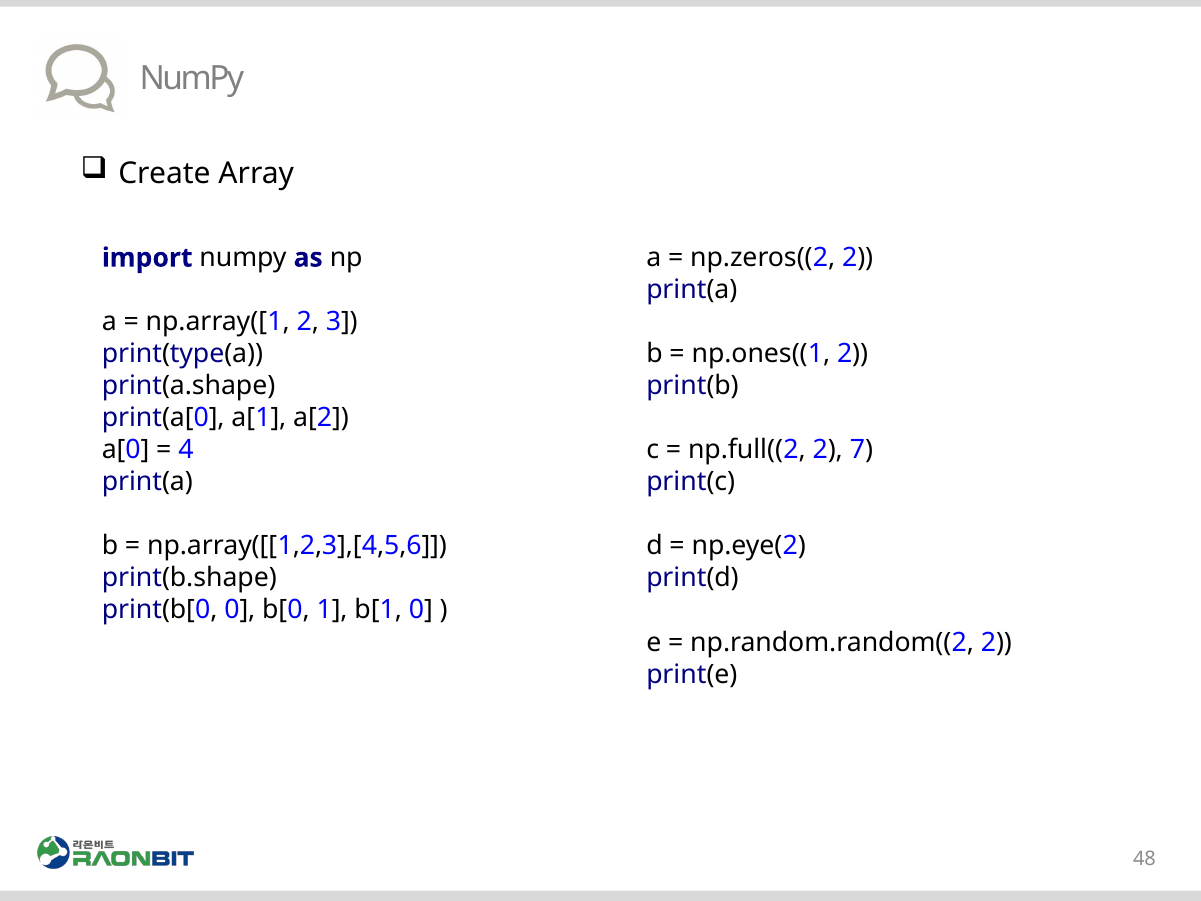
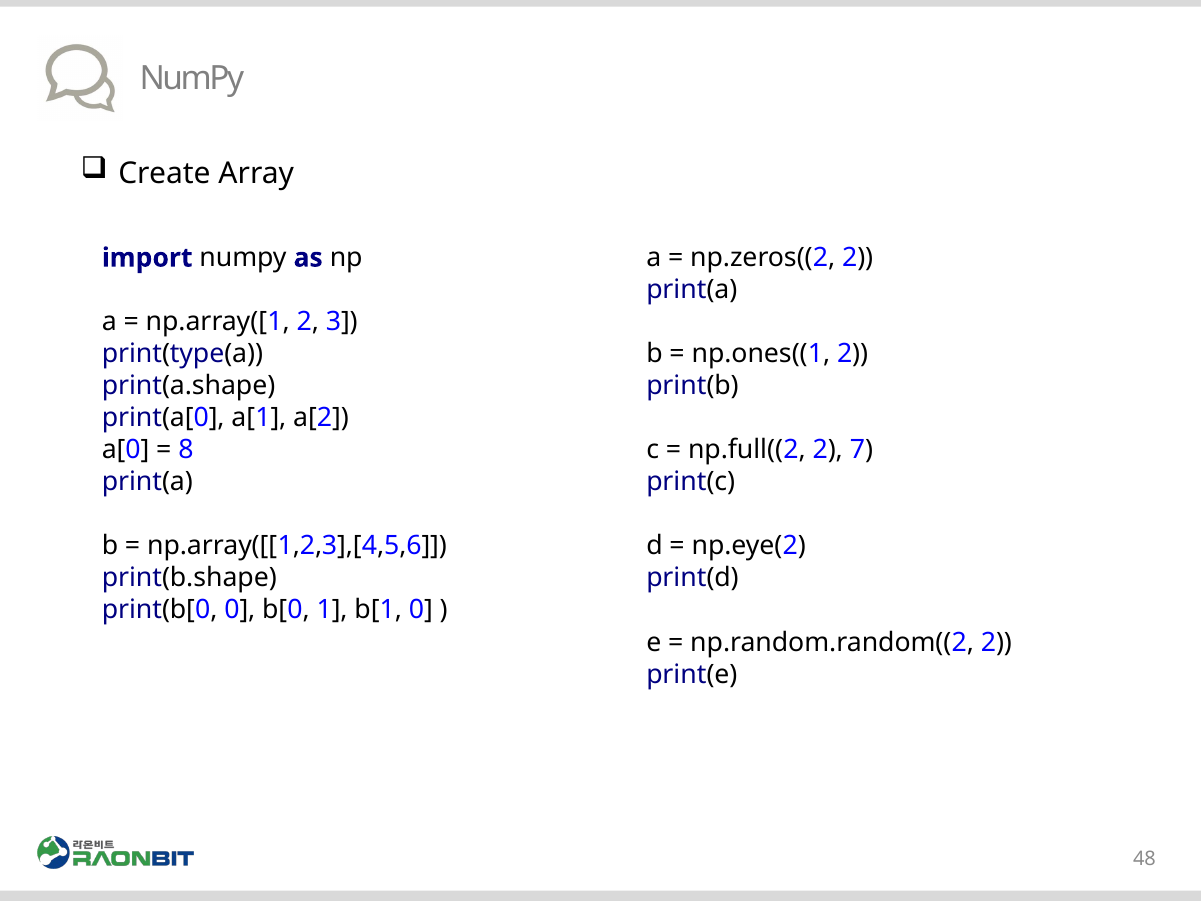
4: 4 -> 8
